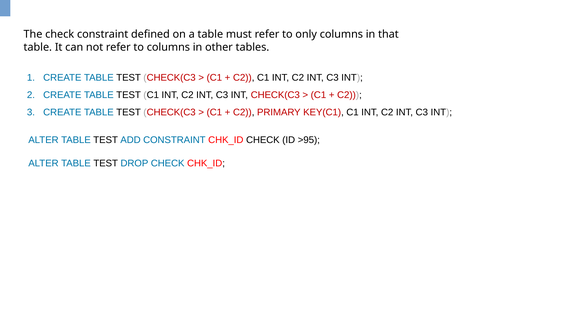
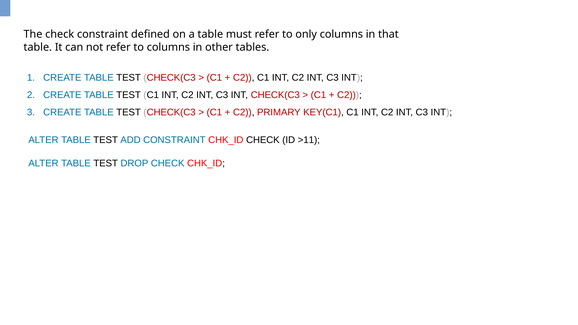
>95: >95 -> >11
